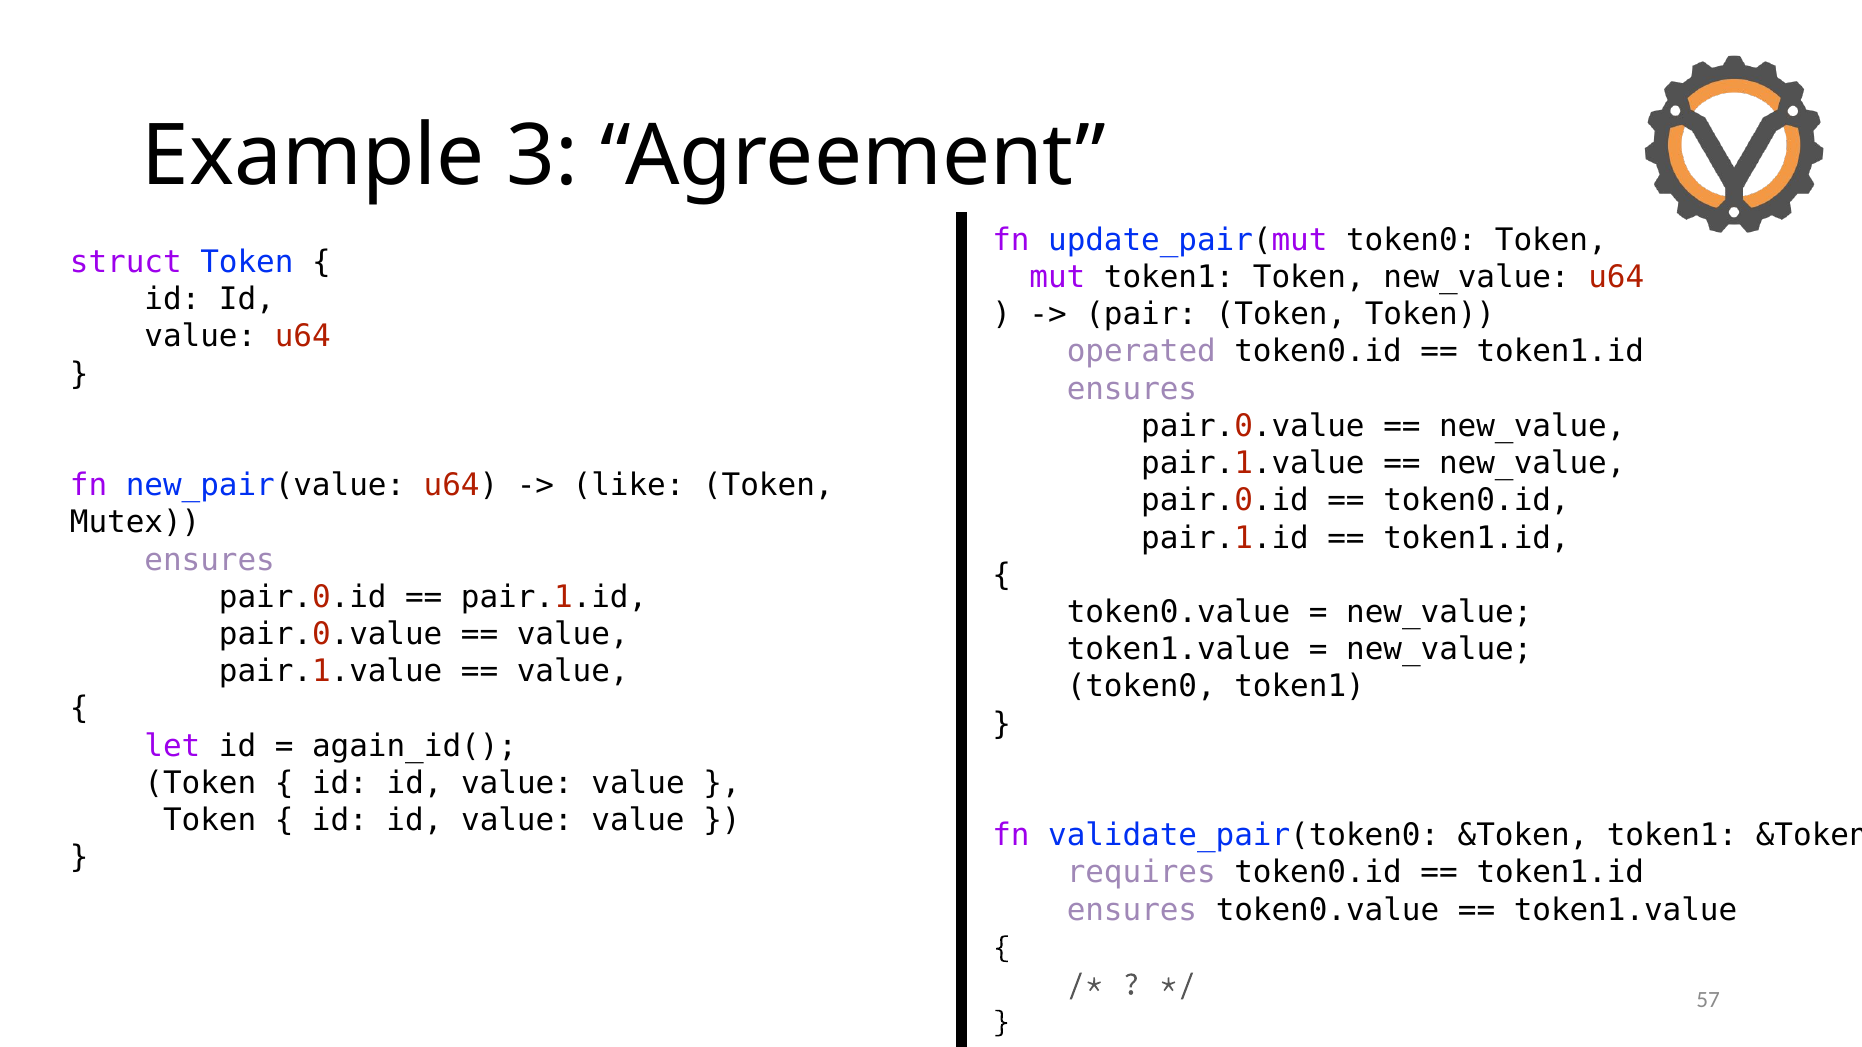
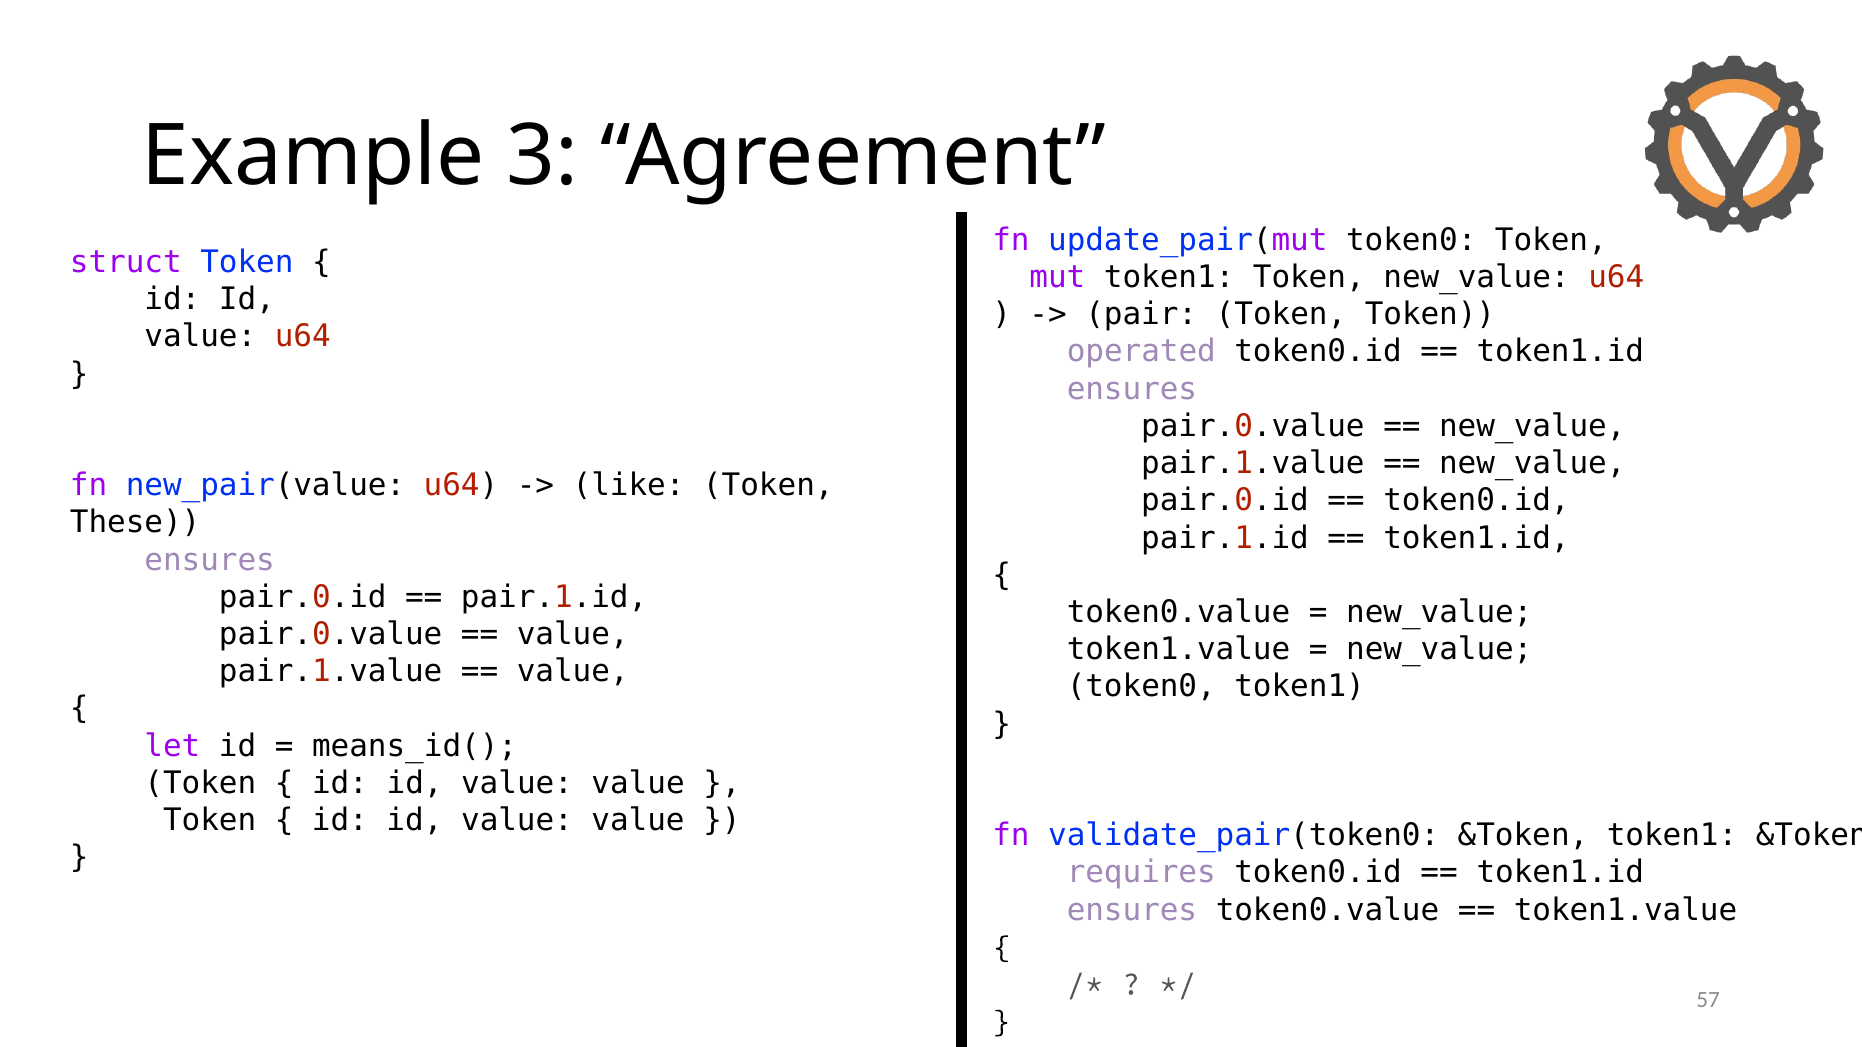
Mutex: Mutex -> These
again_id(: again_id( -> means_id(
